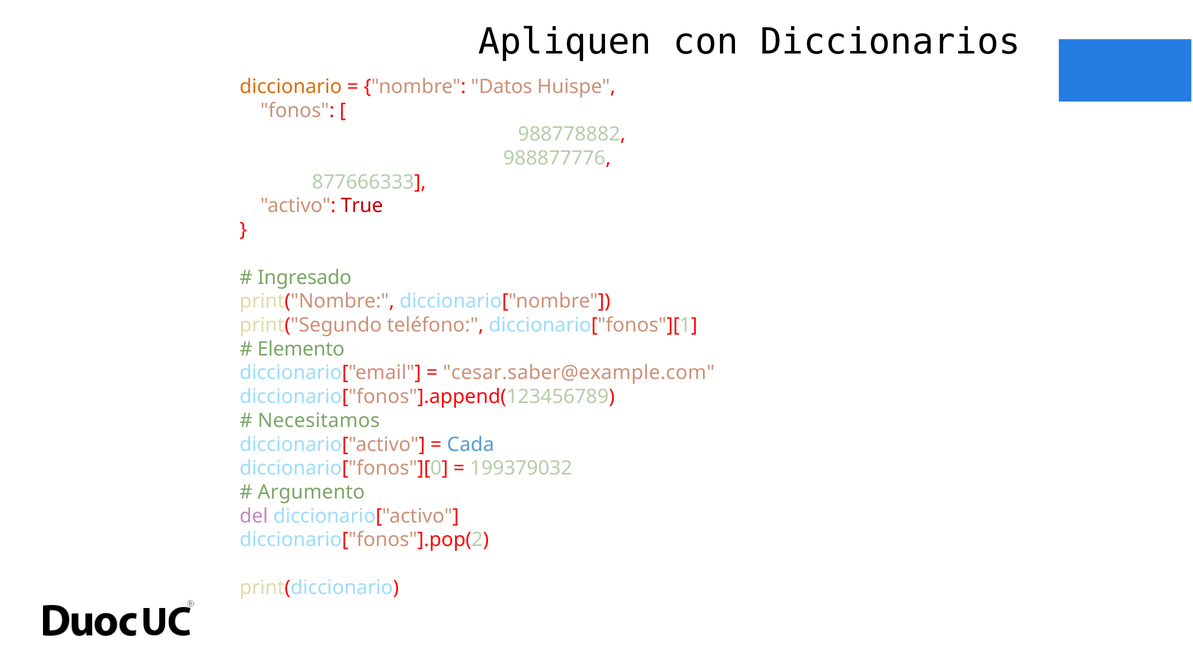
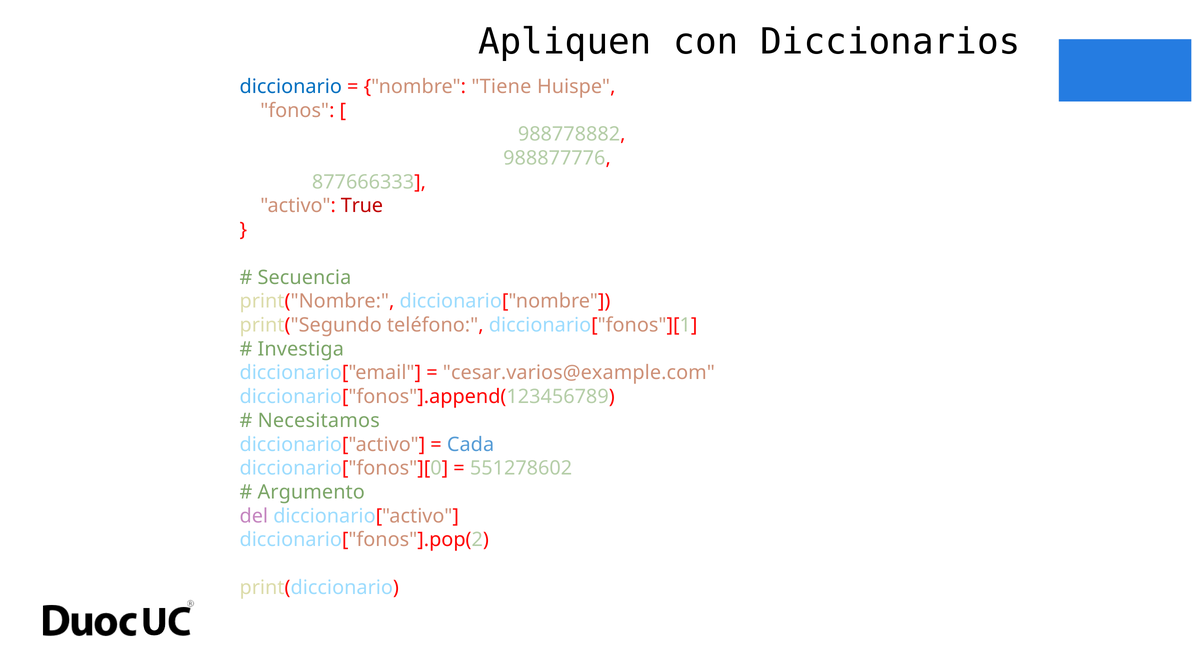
diccionario colour: orange -> blue
Datos: Datos -> Tiene
Ingresado: Ingresado -> Secuencia
Elemento: Elemento -> Investiga
cesar.saber@example.com: cesar.saber@example.com -> cesar.varios@example.com
199379032: 199379032 -> 551278602
